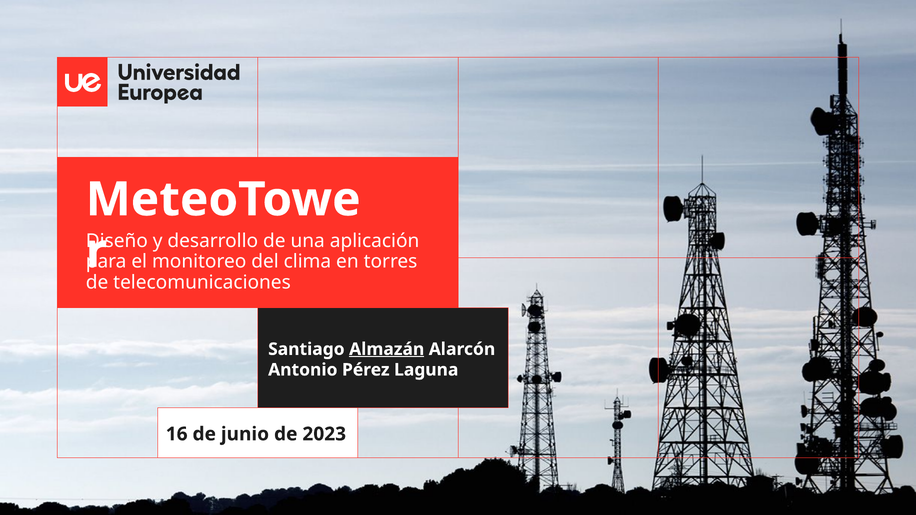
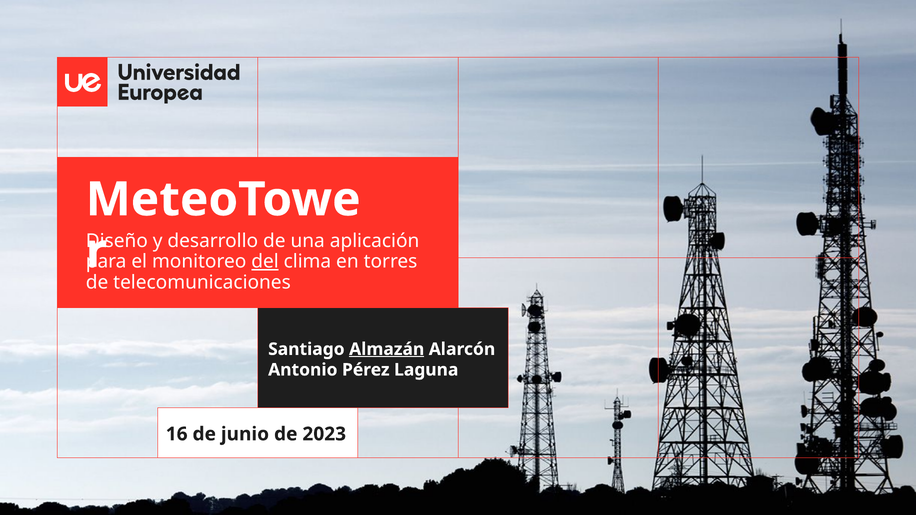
del underline: none -> present
